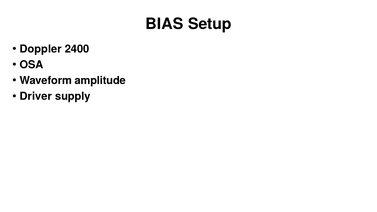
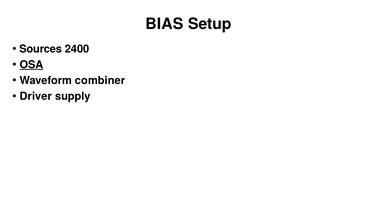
Doppler: Doppler -> Sources
OSA underline: none -> present
amplitude: amplitude -> combiner
